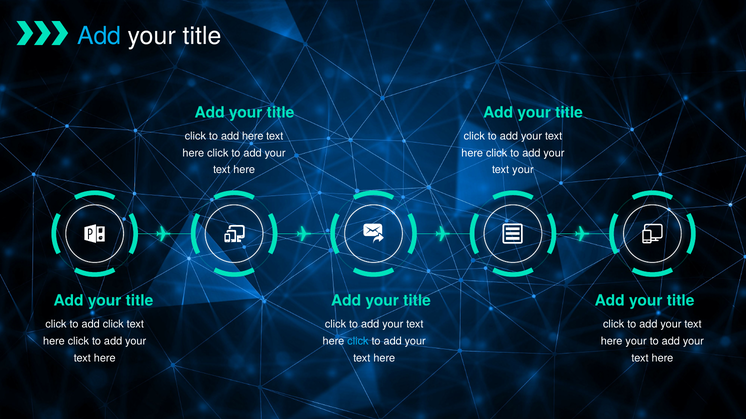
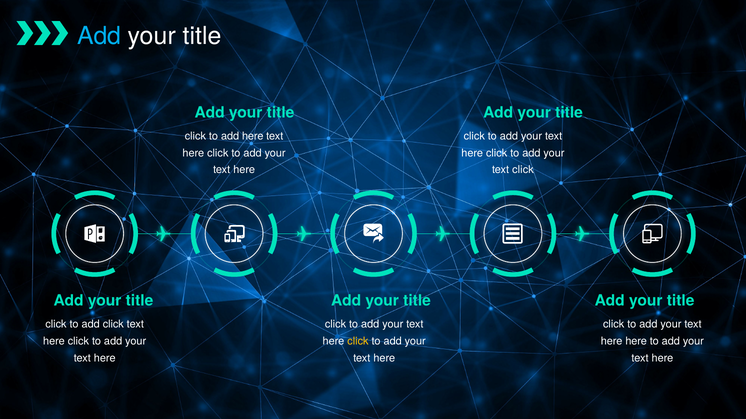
text your: your -> click
click at (358, 342) colour: light blue -> yellow
here your: your -> here
